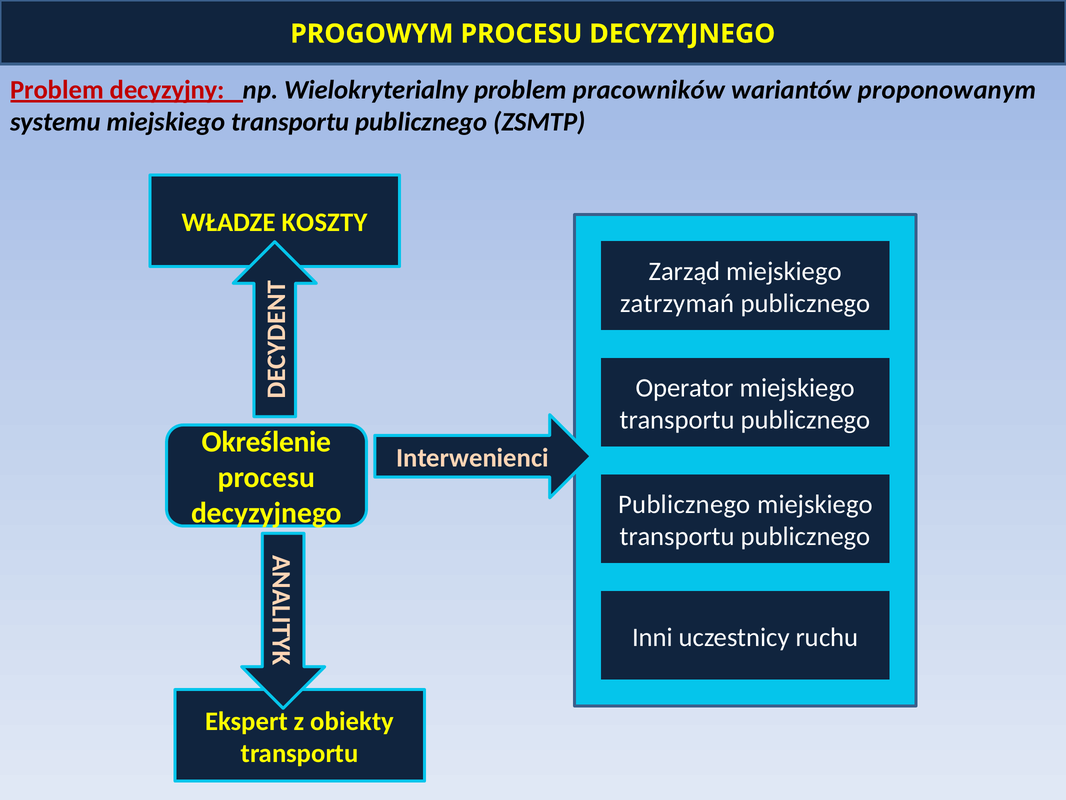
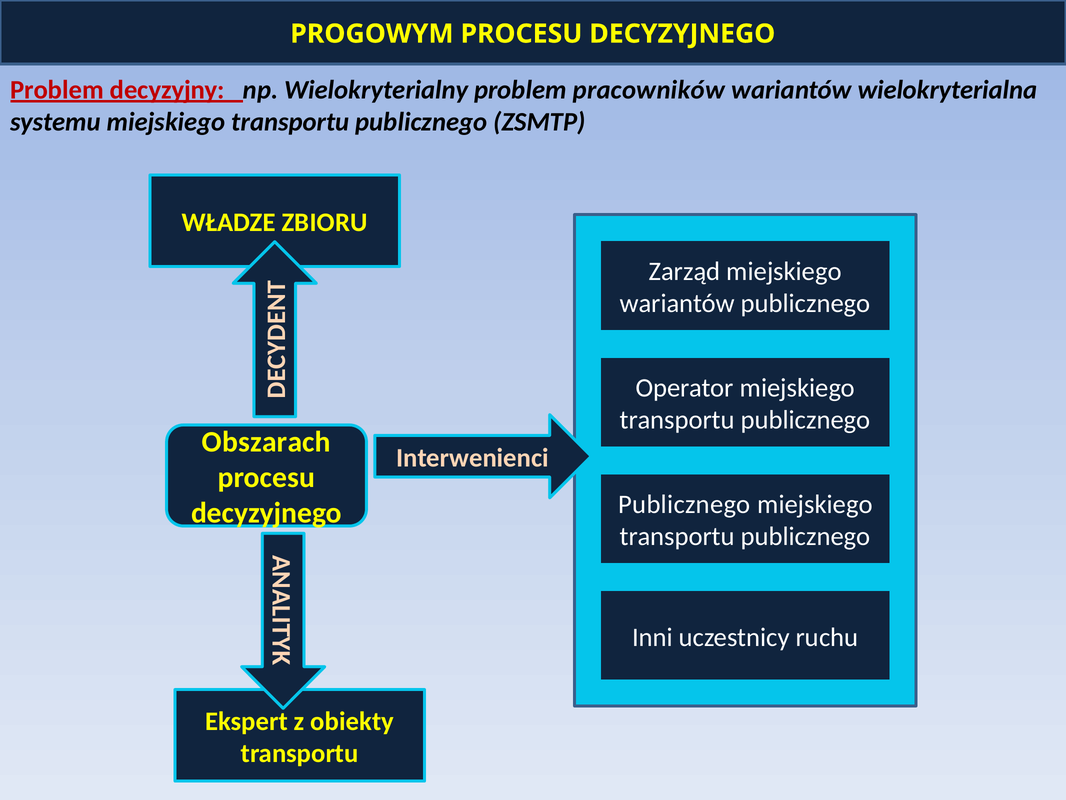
proponowanym: proponowanym -> wielokryterialna
KOSZTY: KOSZTY -> ZBIORU
zatrzymań at (677, 303): zatrzymań -> wariantów
Określenie: Określenie -> Obszarach
